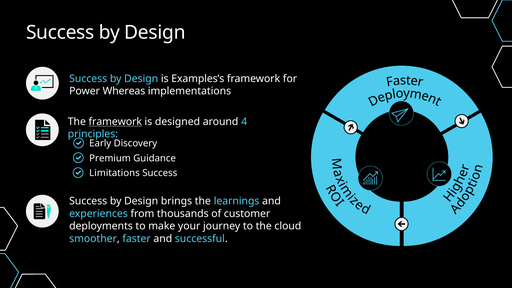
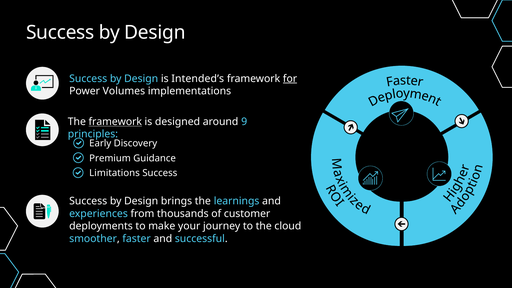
Examples’s: Examples’s -> Intended’s
for underline: none -> present
Whereas: Whereas -> Volumes
4: 4 -> 9
